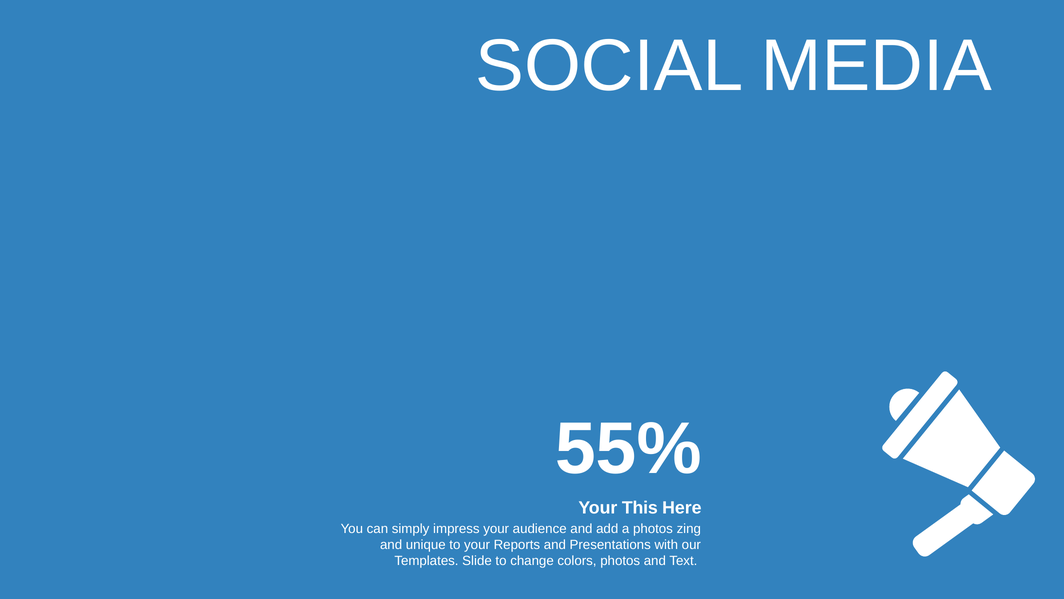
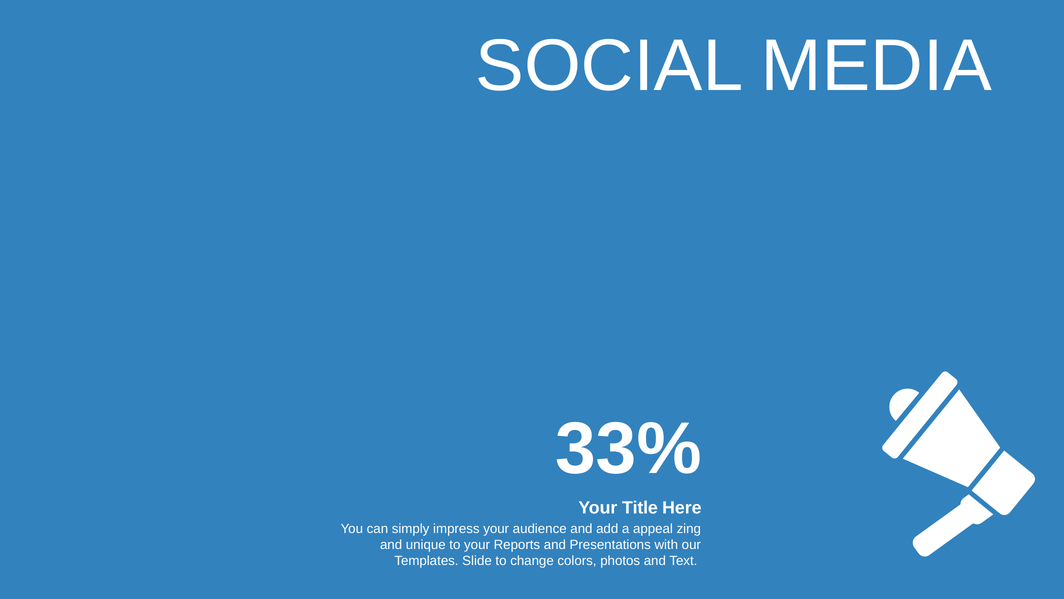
55%: 55% -> 33%
This: This -> Title
a photos: photos -> appeal
